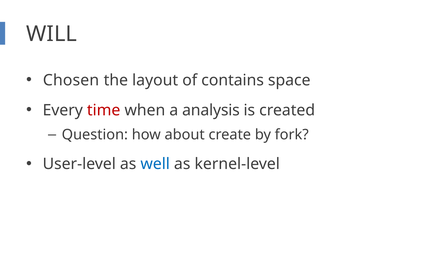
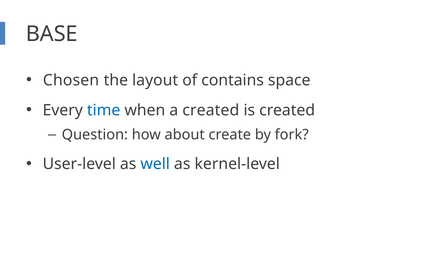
WILL: WILL -> BASE
time colour: red -> blue
a analysis: analysis -> created
